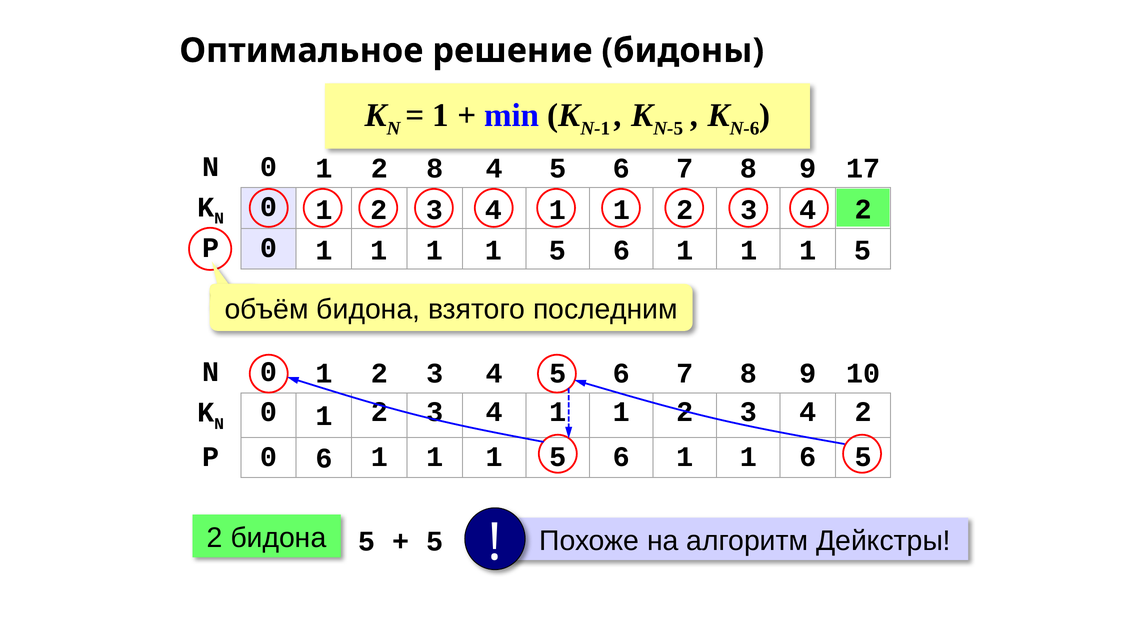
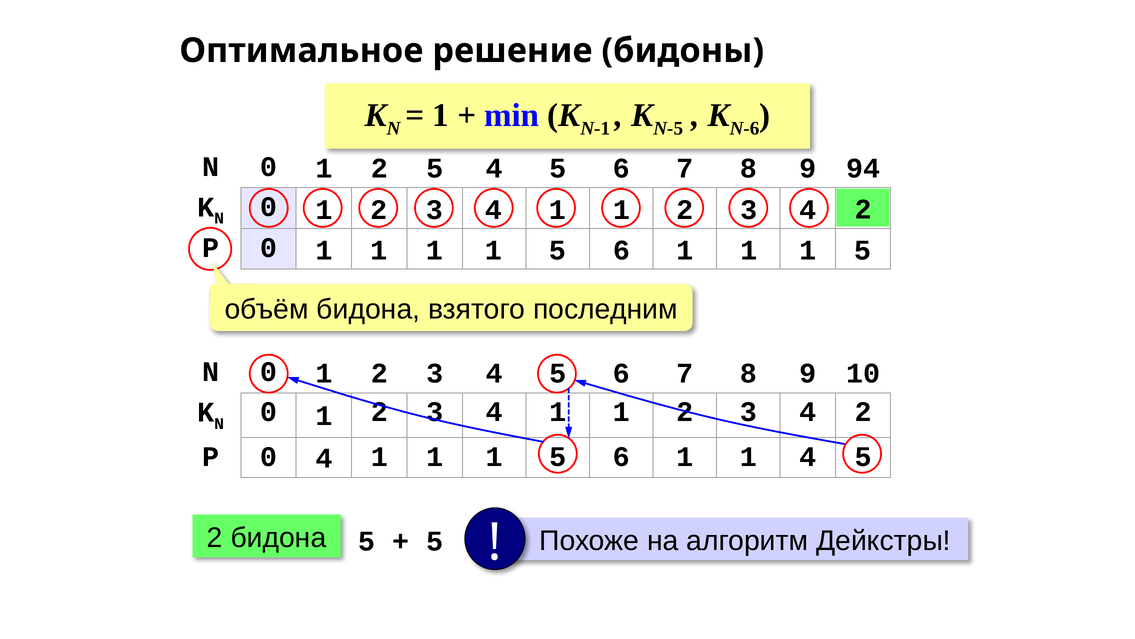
0 1 2 8: 8 -> 5
17: 17 -> 94
0 6: 6 -> 4
1 1 6: 6 -> 4
